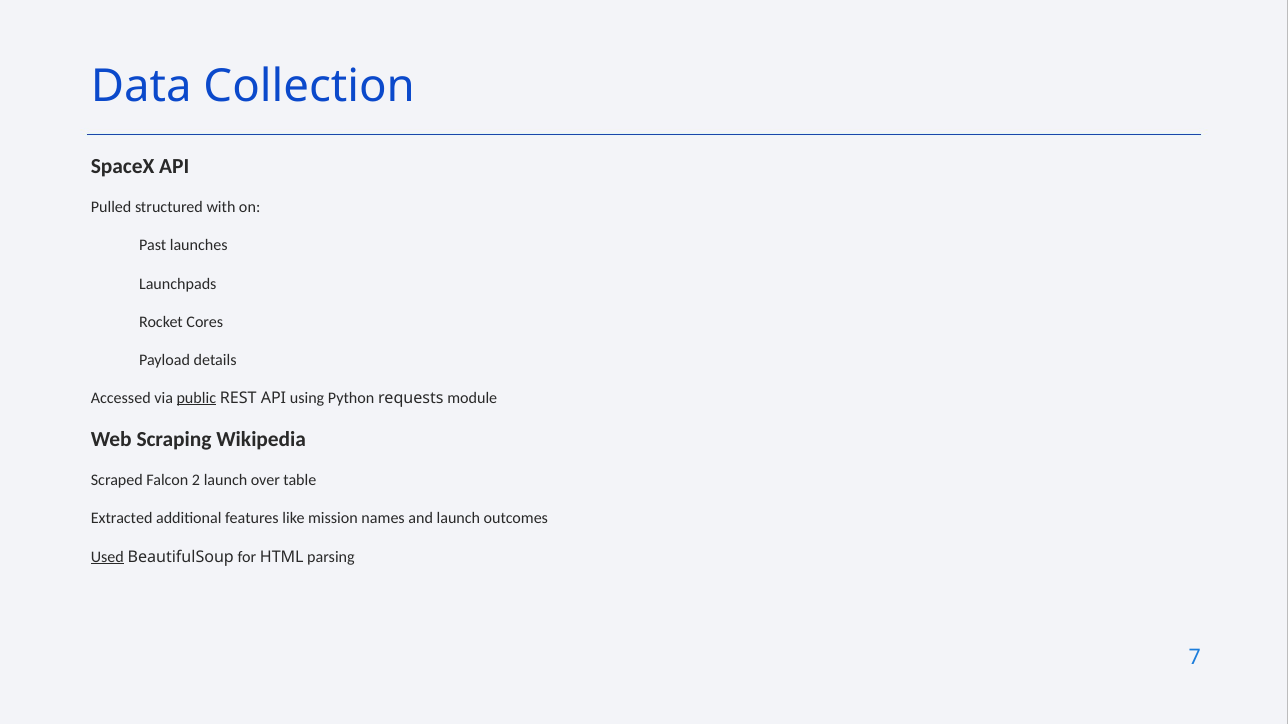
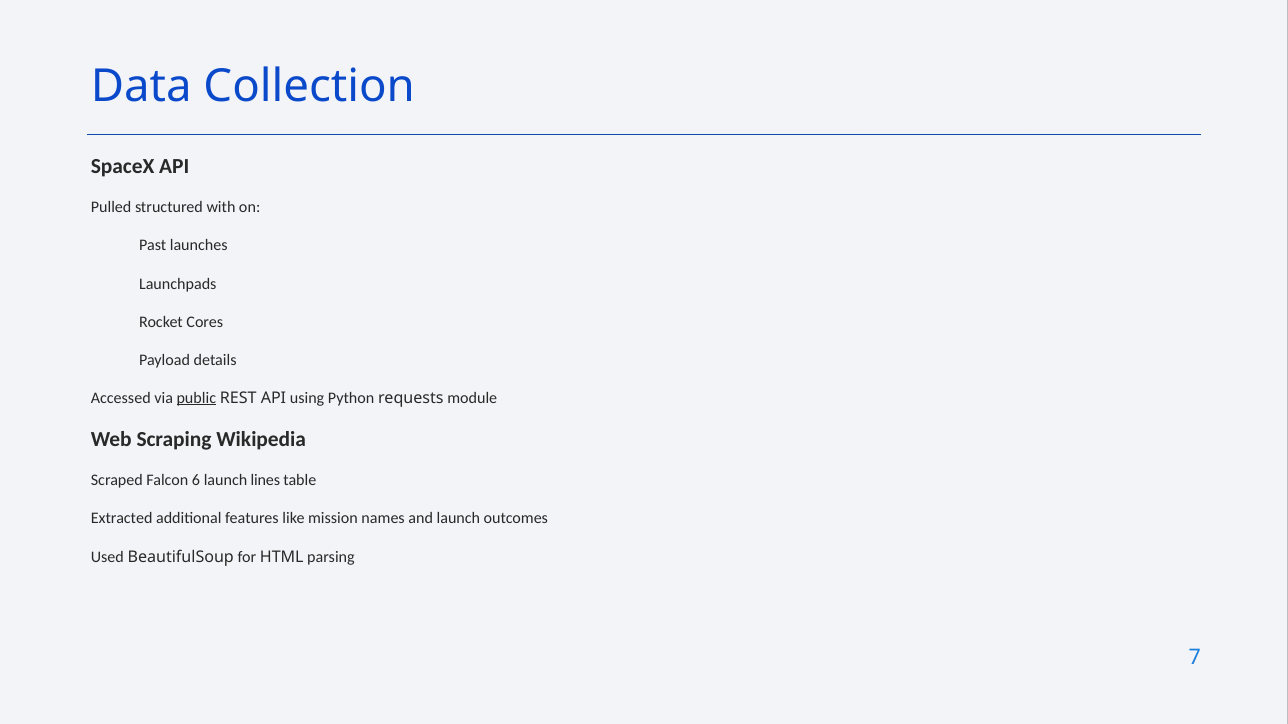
2: 2 -> 6
over: over -> lines
Used underline: present -> none
